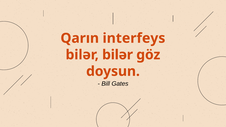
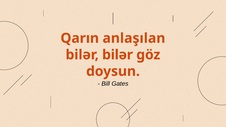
interfeys: interfeys -> anlaşılan
